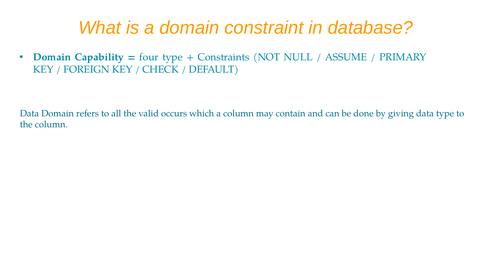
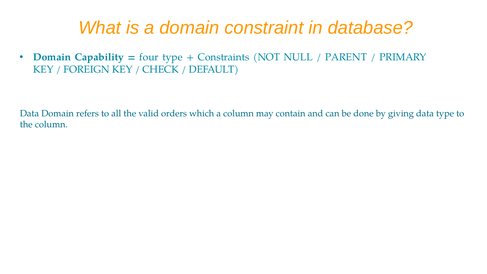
ASSUME: ASSUME -> PARENT
occurs: occurs -> orders
